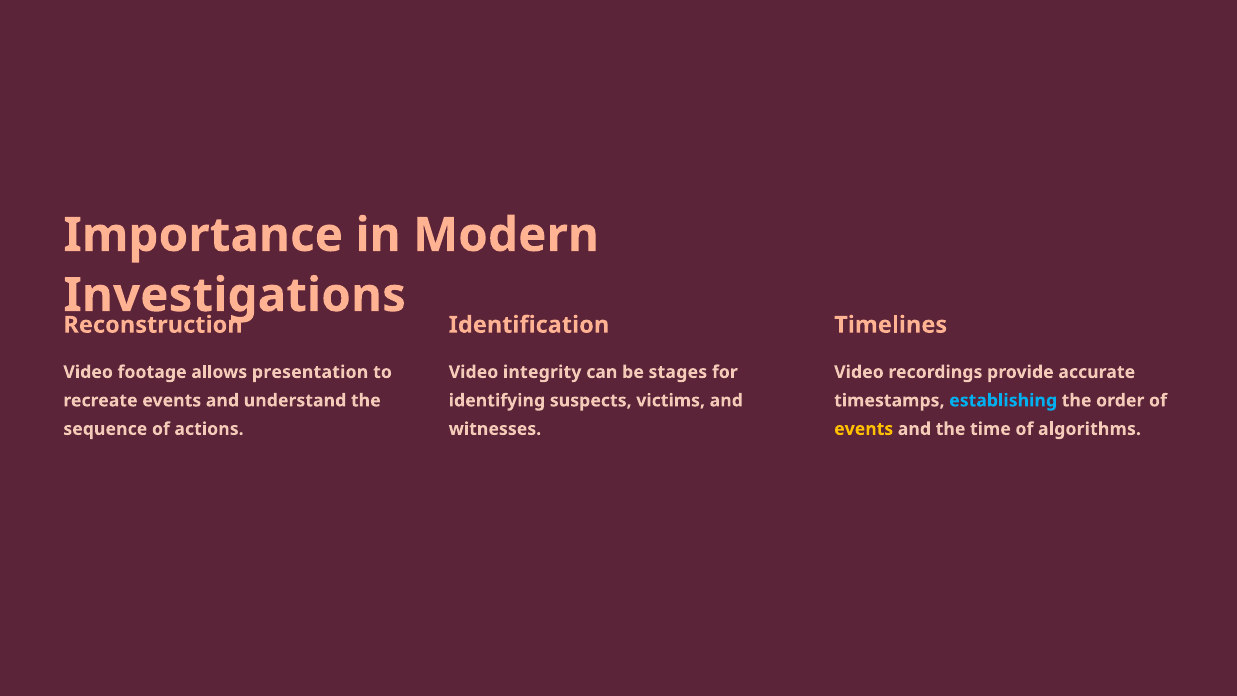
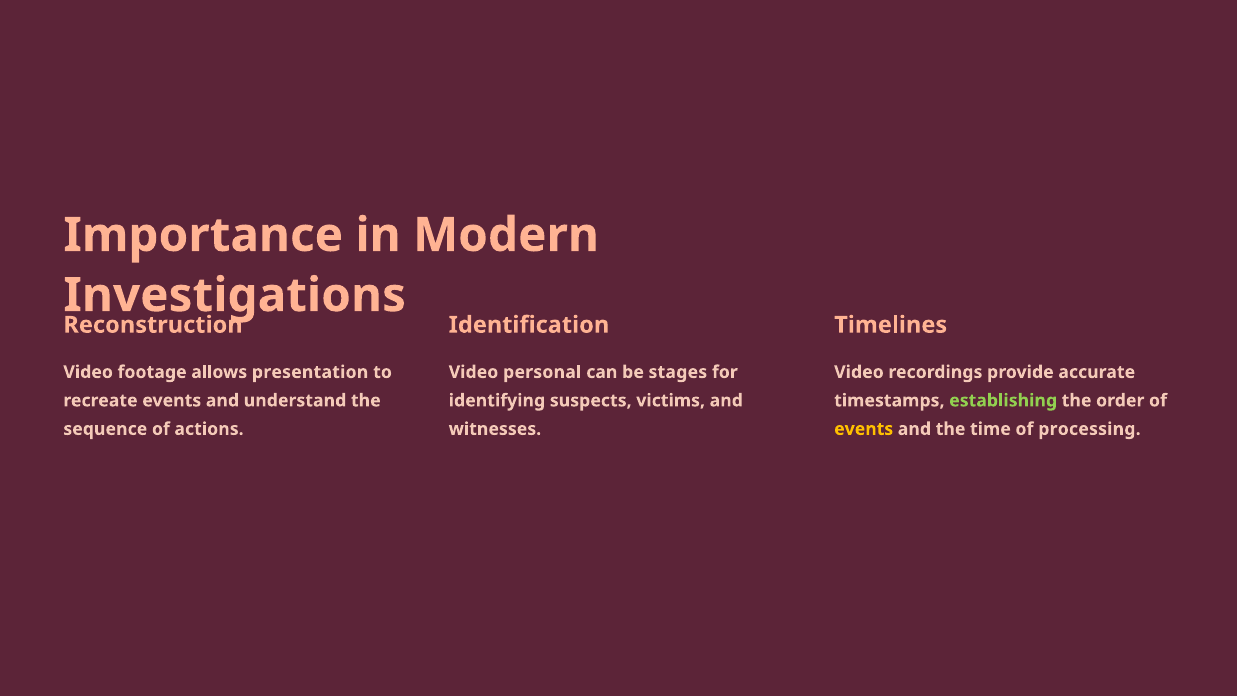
integrity: integrity -> personal
establishing colour: light blue -> light green
algorithms: algorithms -> processing
